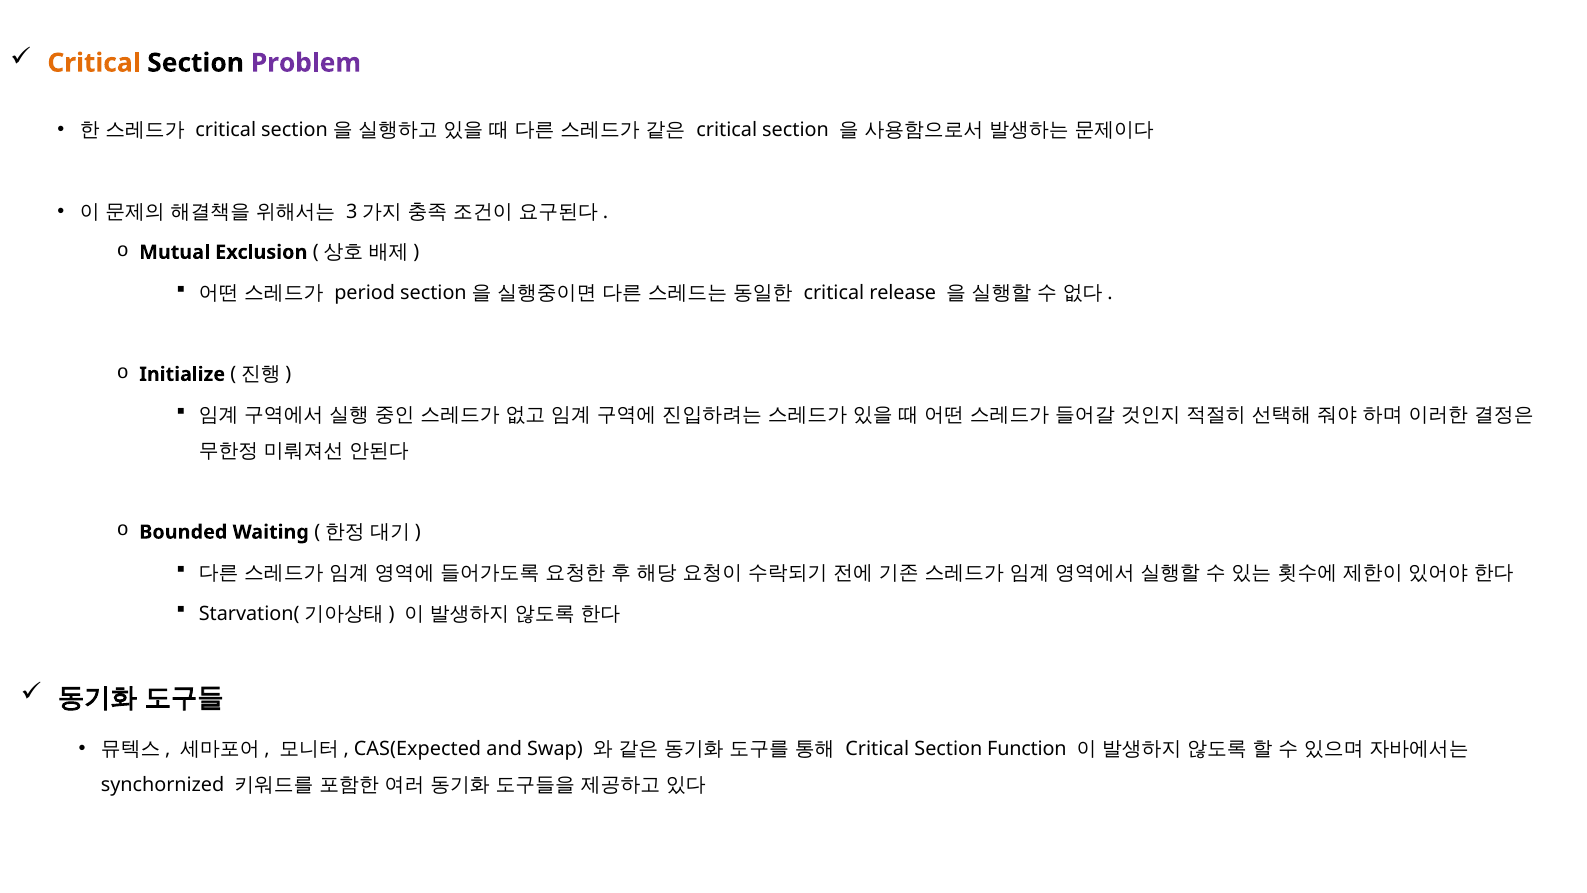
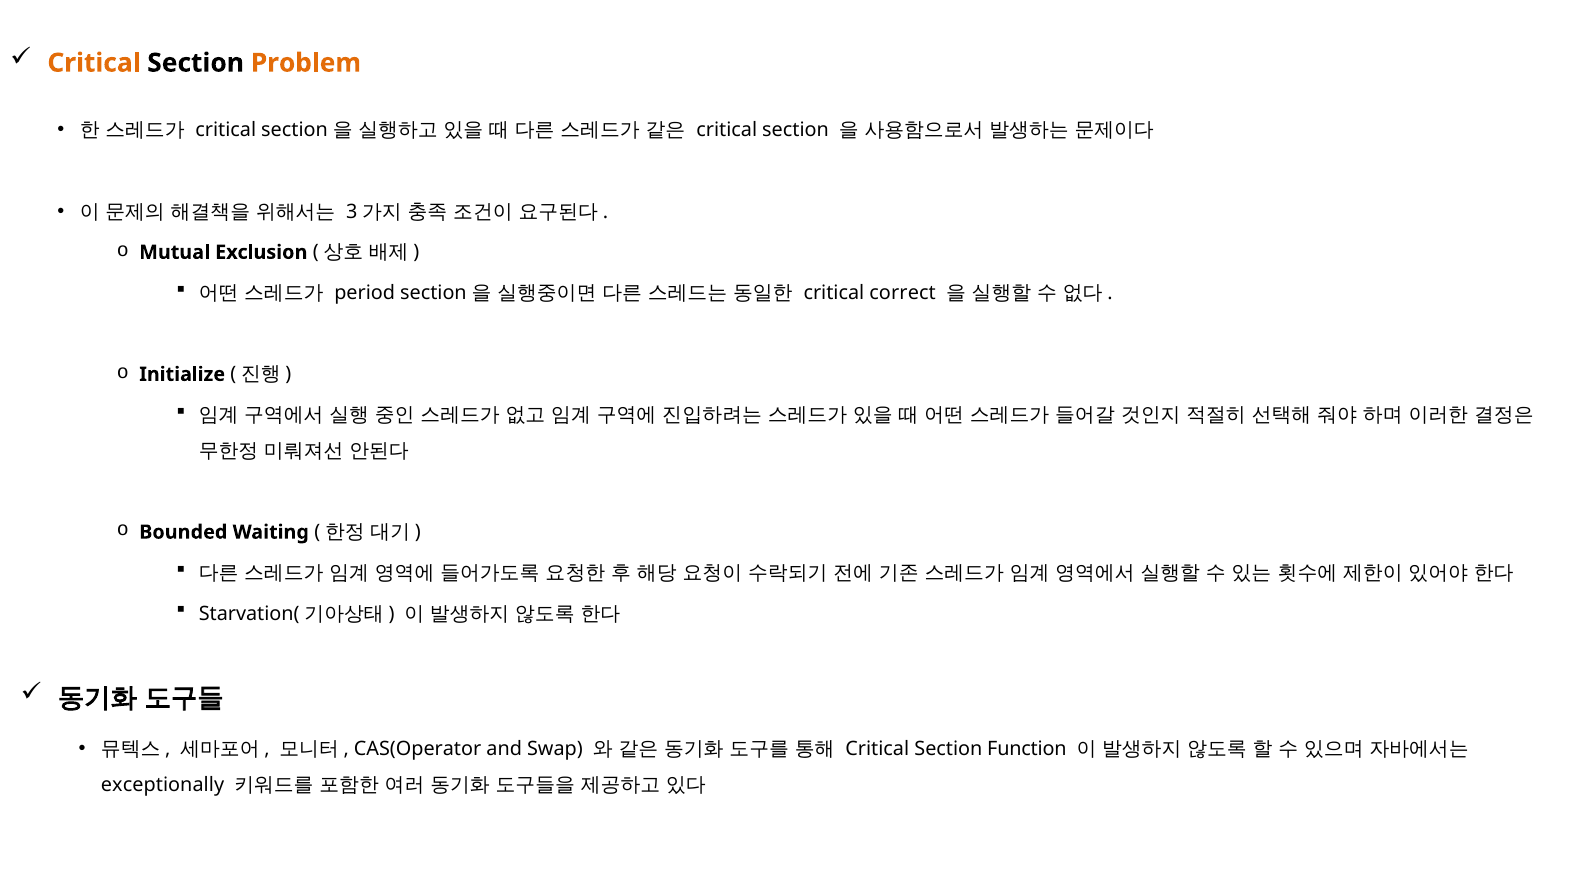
Problem colour: purple -> orange
release: release -> correct
CAS(Expected: CAS(Expected -> CAS(Operator
synchornized: synchornized -> exceptionally
